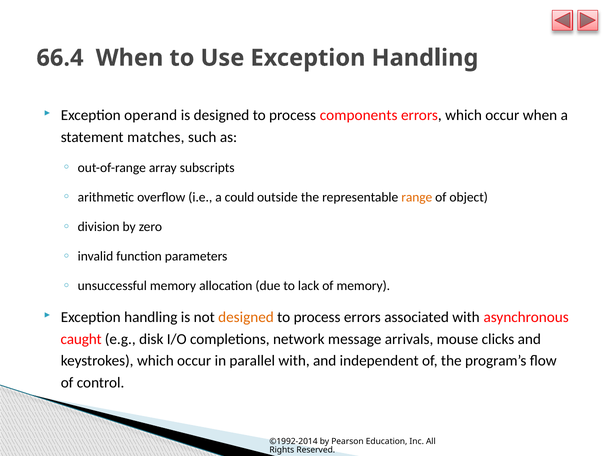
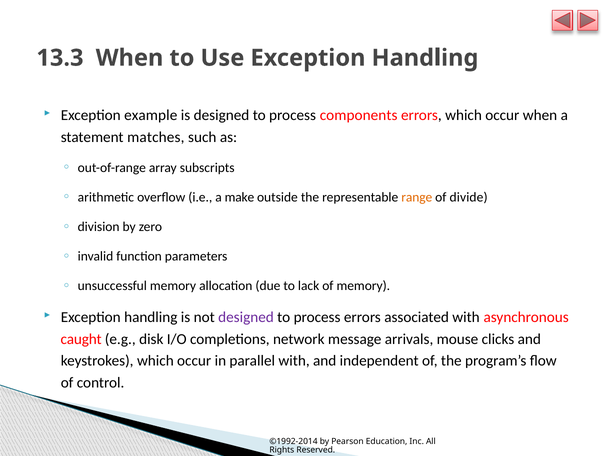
66.4: 66.4 -> 13.3
operand: operand -> example
could: could -> make
object: object -> divide
designed at (246, 317) colour: orange -> purple
